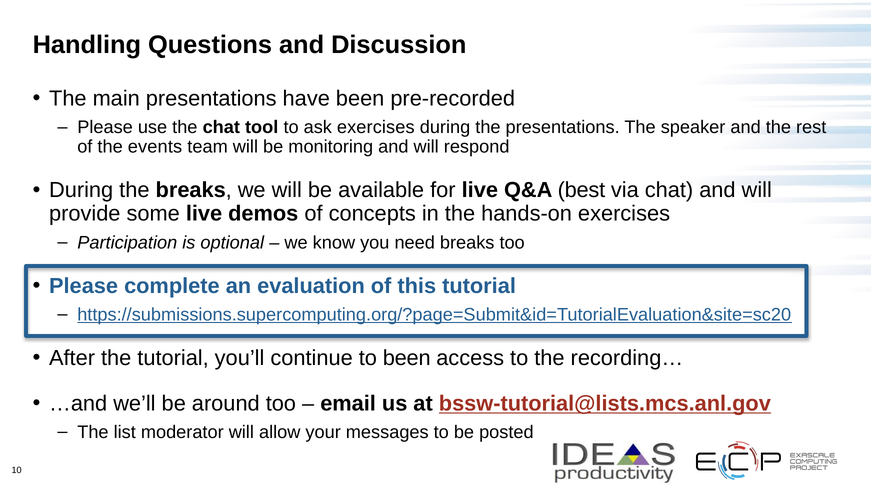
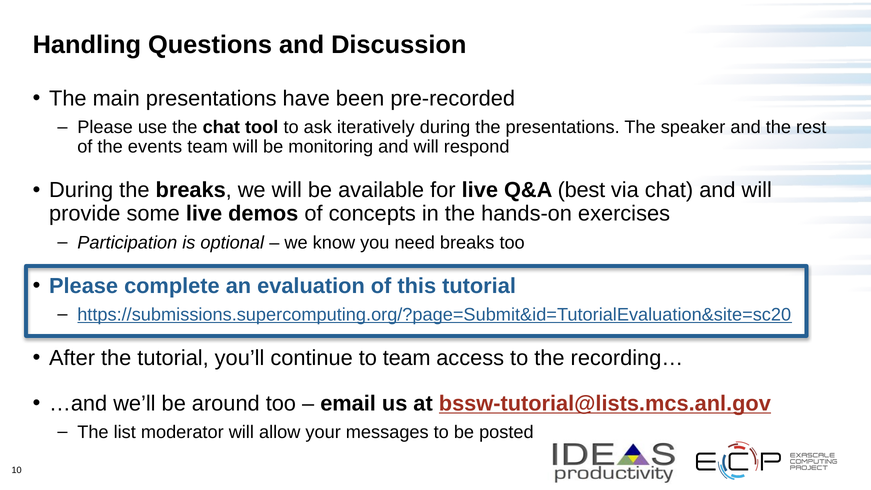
ask exercises: exercises -> iteratively
to been: been -> team
